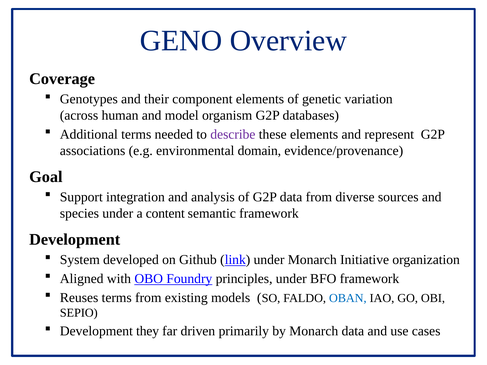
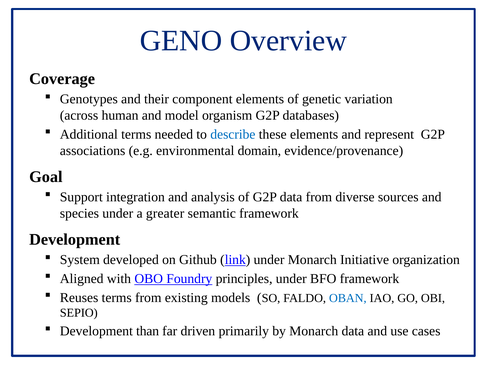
describe colour: purple -> blue
content: content -> greater
they: they -> than
